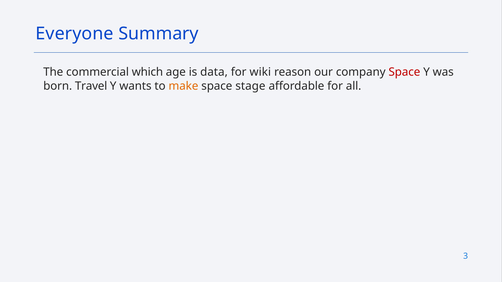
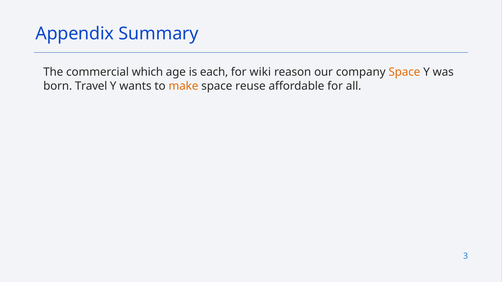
Everyone: Everyone -> Appendix
data: data -> each
Space at (404, 72) colour: red -> orange
stage: stage -> reuse
